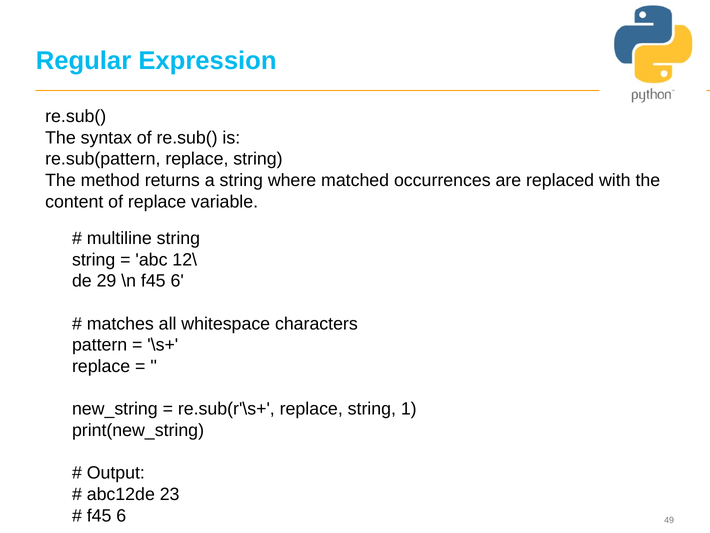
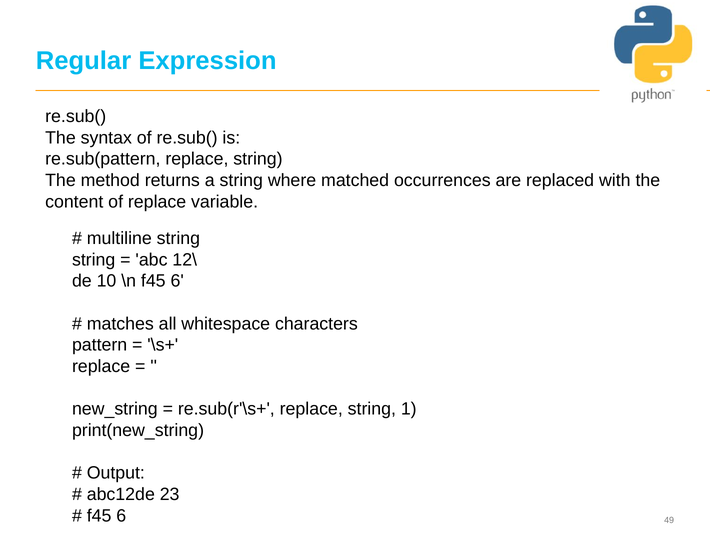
29: 29 -> 10
